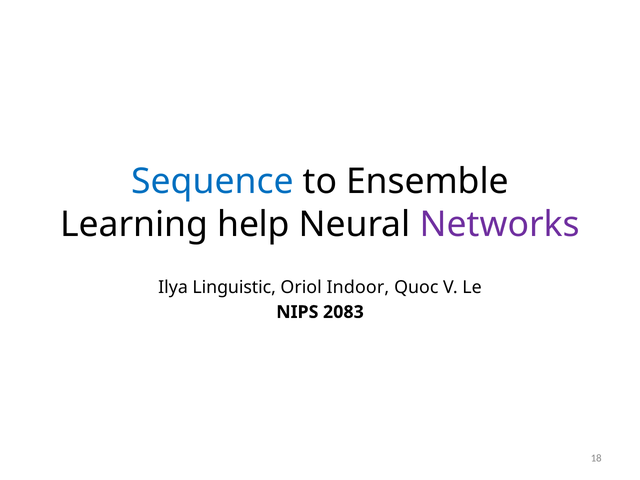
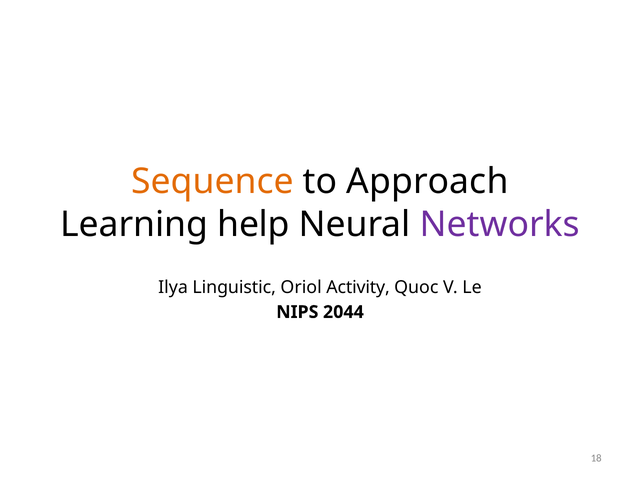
Sequence colour: blue -> orange
Ensemble: Ensemble -> Approach
Indoor: Indoor -> Activity
2083: 2083 -> 2044
